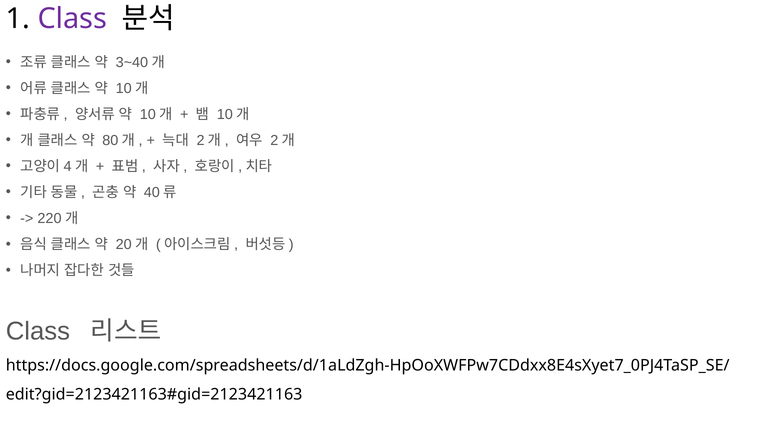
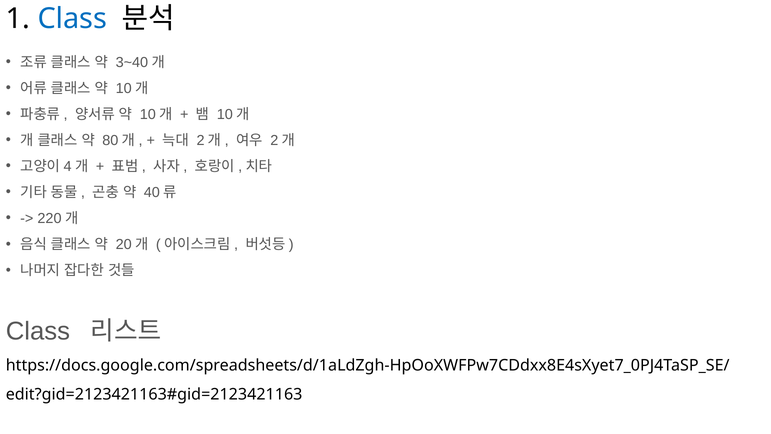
Class at (72, 19) colour: purple -> blue
